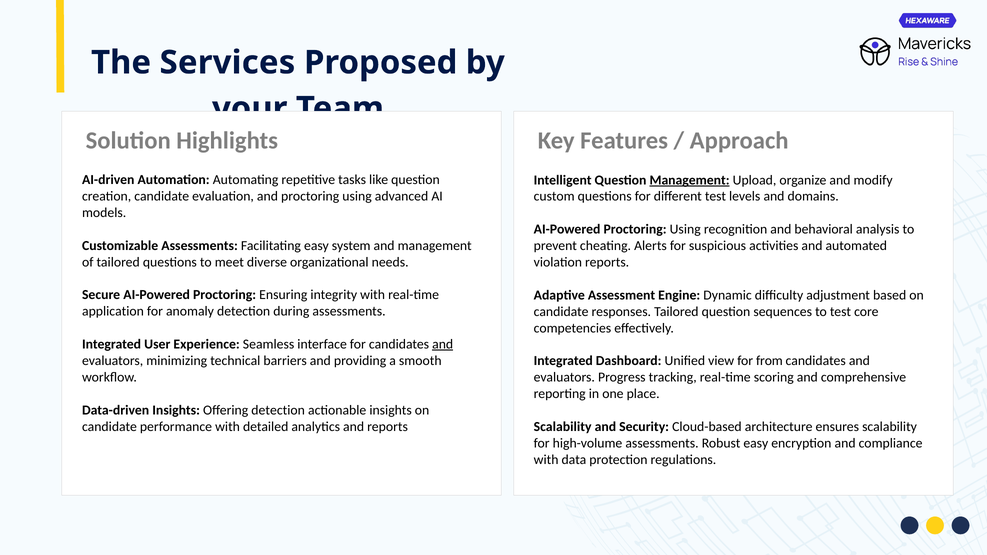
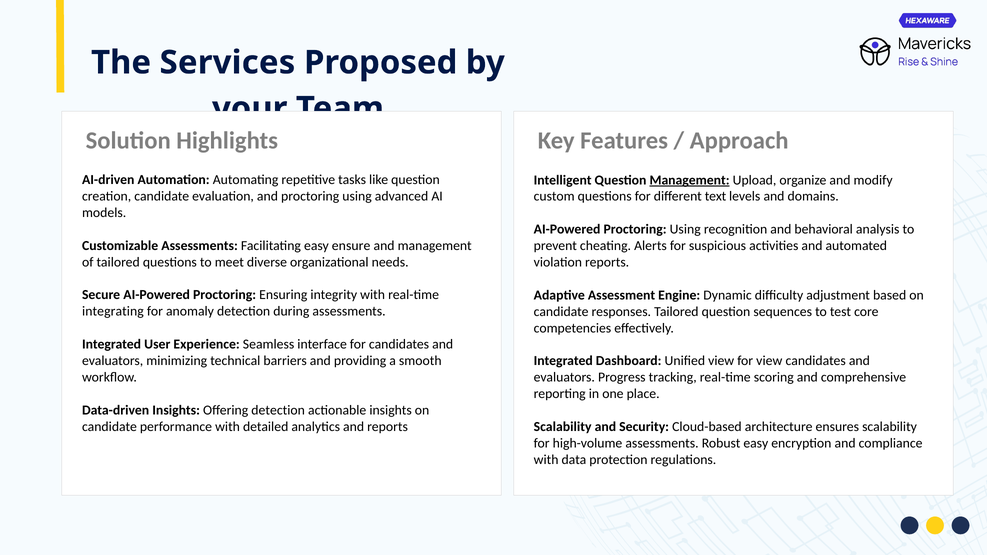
different test: test -> text
system: system -> ensure
application: application -> integrating
and at (443, 344) underline: present -> none
for from: from -> view
